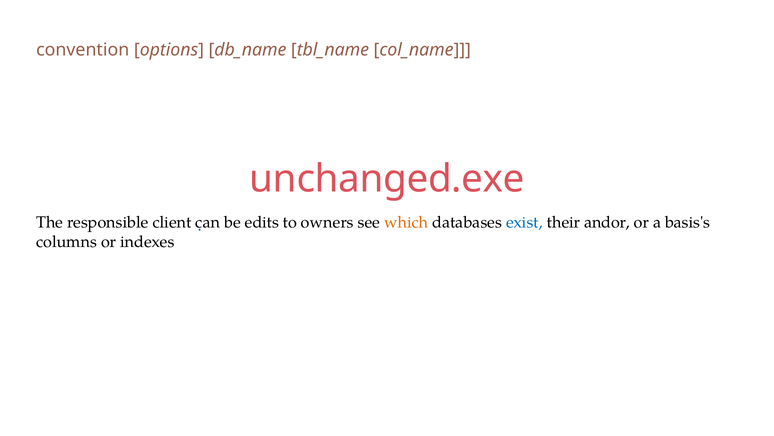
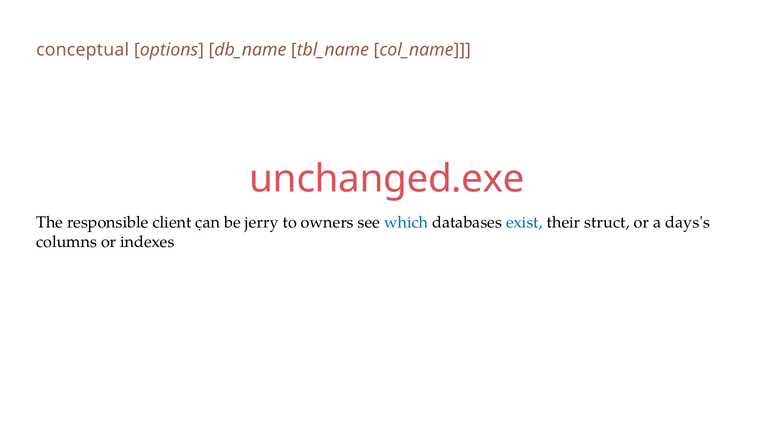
convention: convention -> conceptual
edits: edits -> jerry
which colour: orange -> blue
andor: andor -> struct
basis's: basis's -> days's
